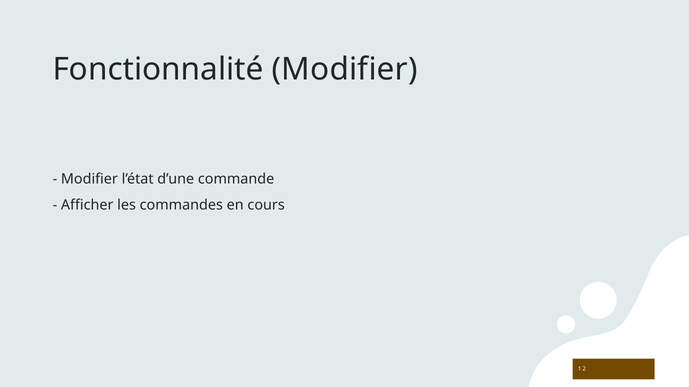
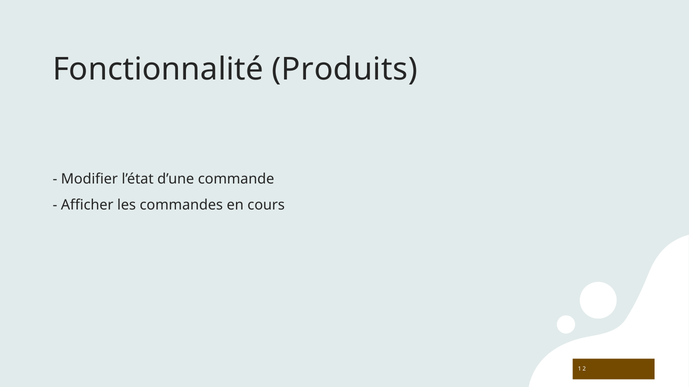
Fonctionnalité Modifier: Modifier -> Produits
